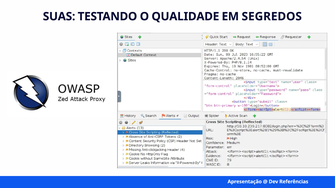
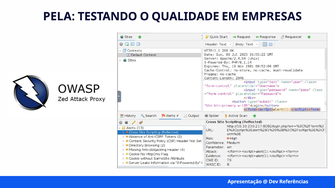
SUAS: SUAS -> PELA
SEGREDOS: SEGREDOS -> EMPRESAS
